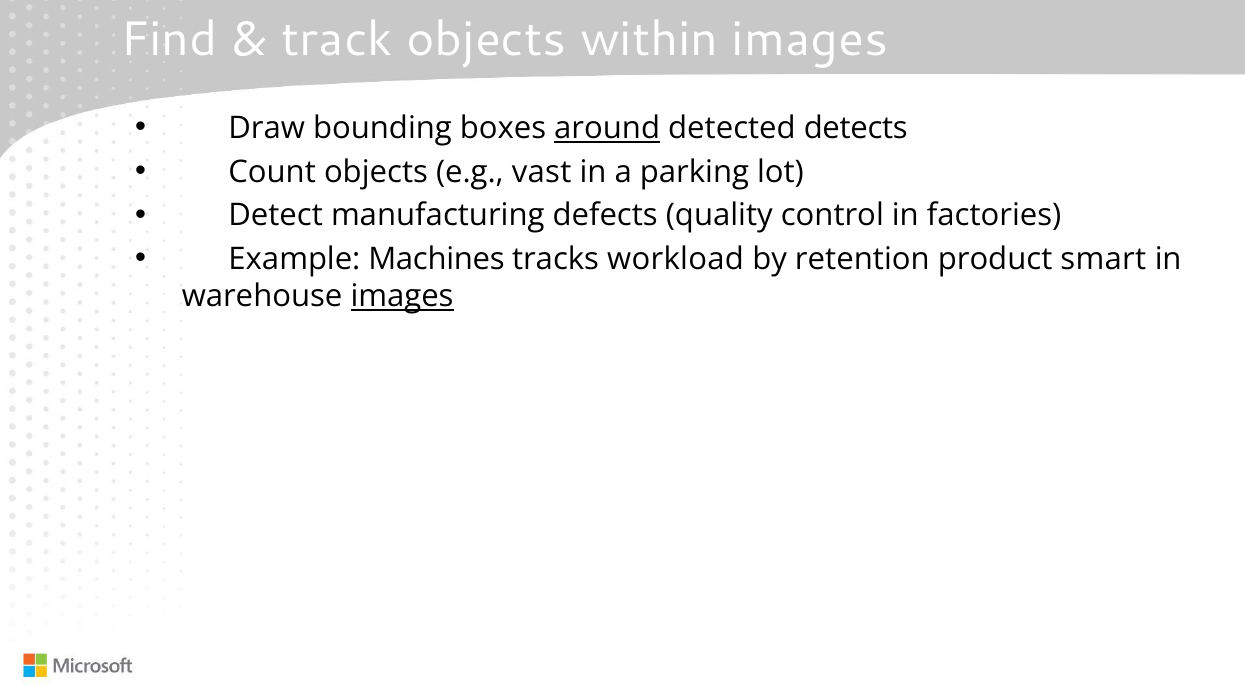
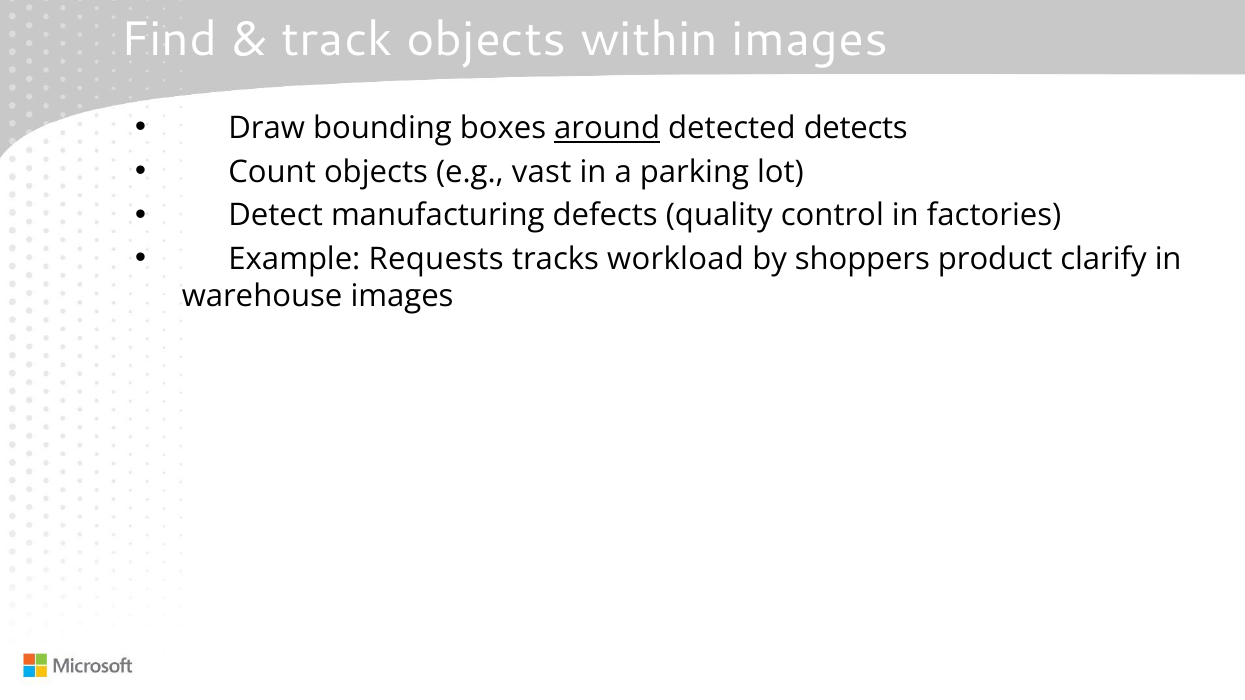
Machines: Machines -> Requests
retention: retention -> shoppers
smart: smart -> clarify
images at (402, 297) underline: present -> none
